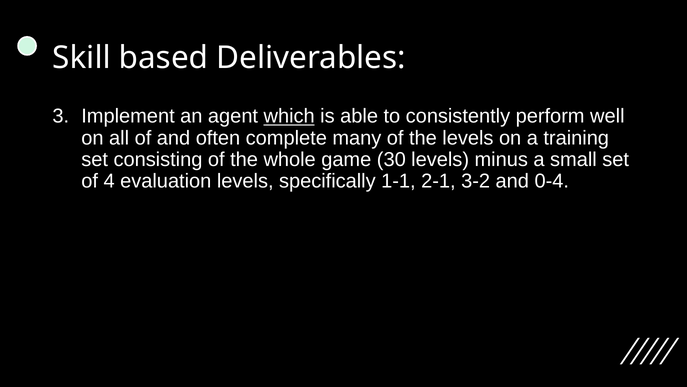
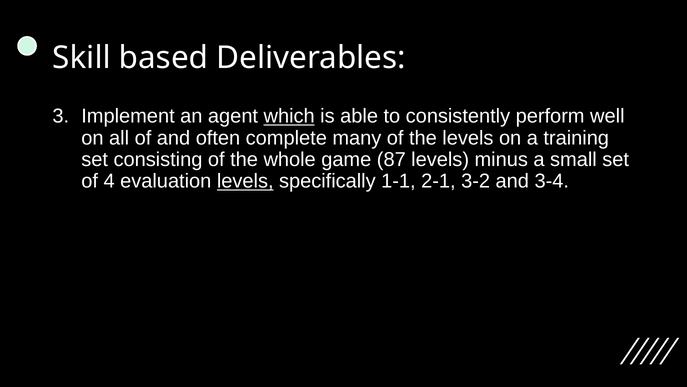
30: 30 -> 87
levels at (245, 181) underline: none -> present
0-4: 0-4 -> 3-4
